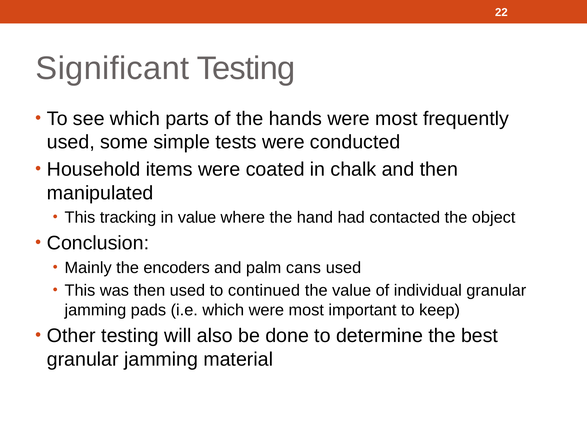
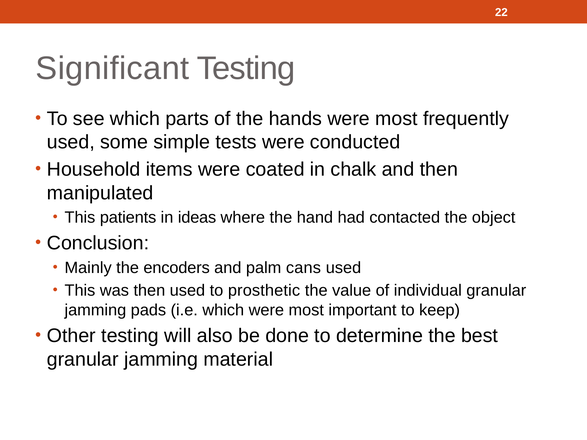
tracking: tracking -> patients
in value: value -> ideas
continued: continued -> prosthetic
